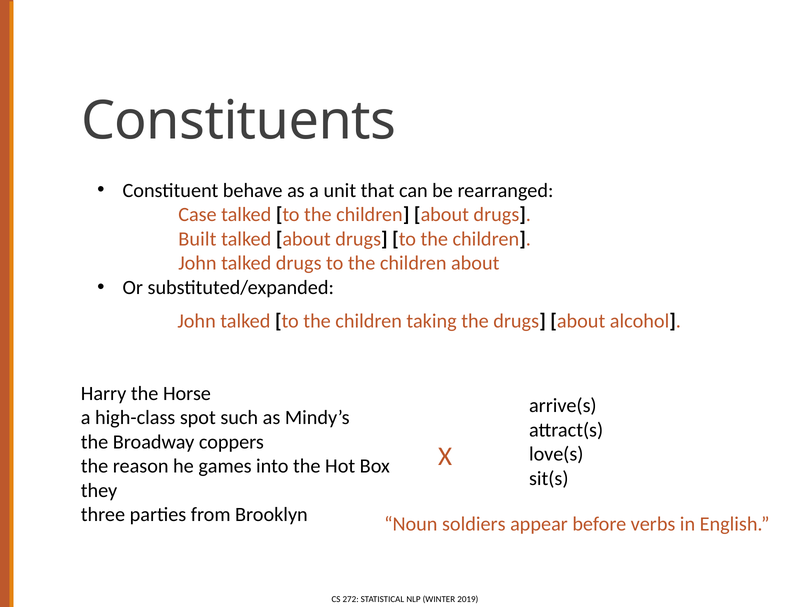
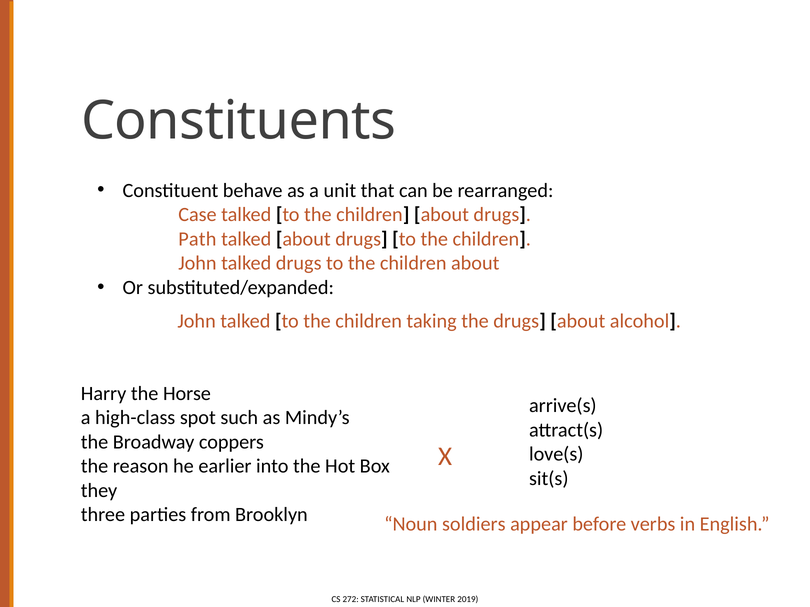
Built: Built -> Path
games: games -> earlier
